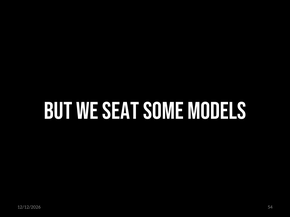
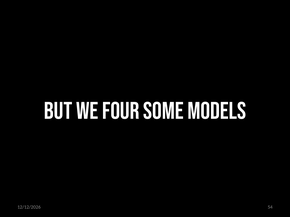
SEAT: SEAT -> FOUR
